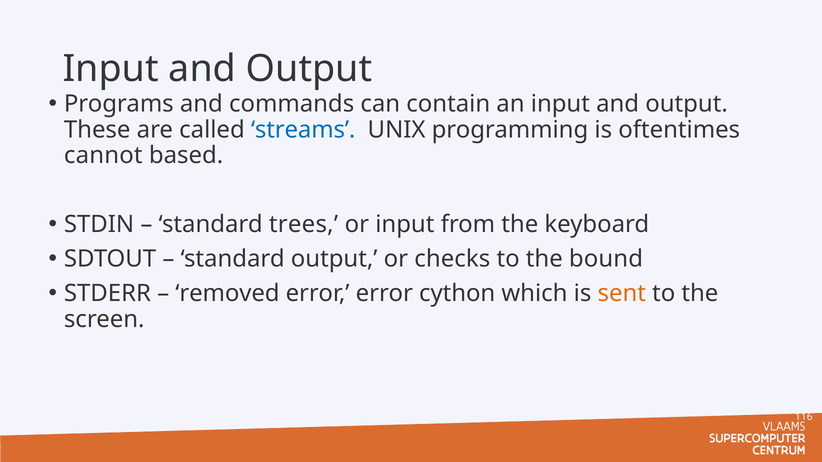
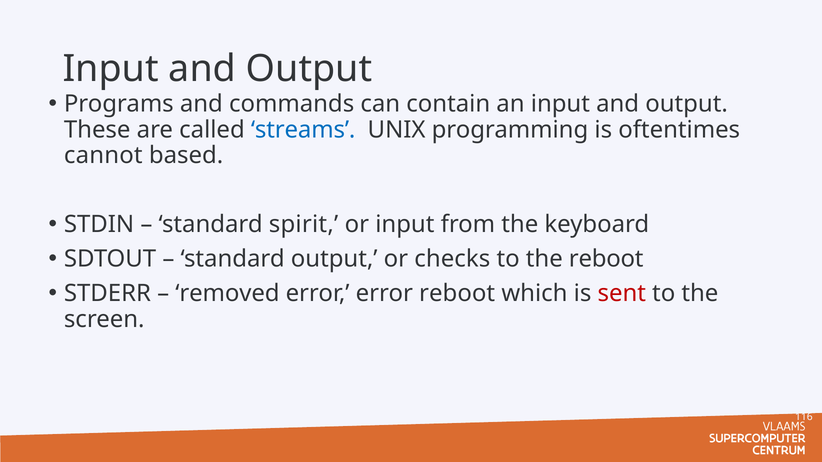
trees: trees -> spirit
the bound: bound -> reboot
error cython: cython -> reboot
sent colour: orange -> red
